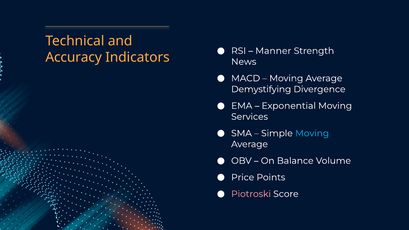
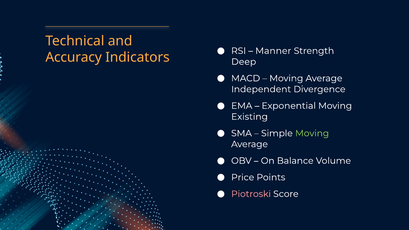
News: News -> Deep
Demystifying: Demystifying -> Independent
Services: Services -> Existing
Moving at (312, 133) colour: light blue -> light green
